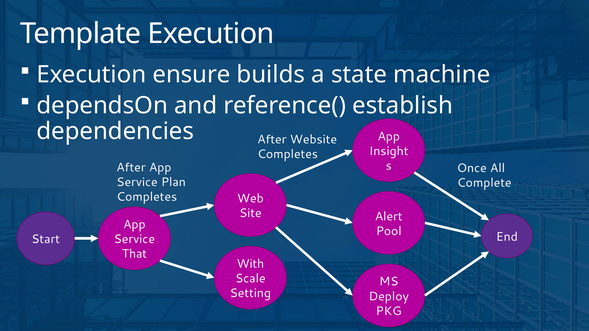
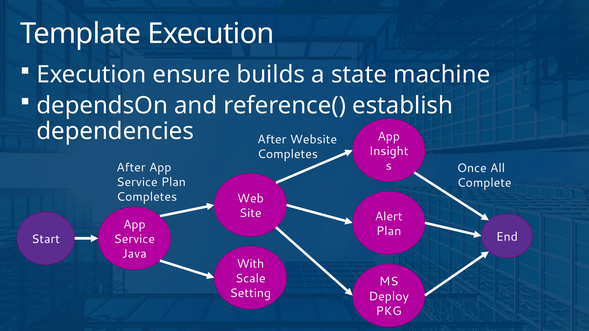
Pool at (389, 231): Pool -> Plan
That: That -> Java
